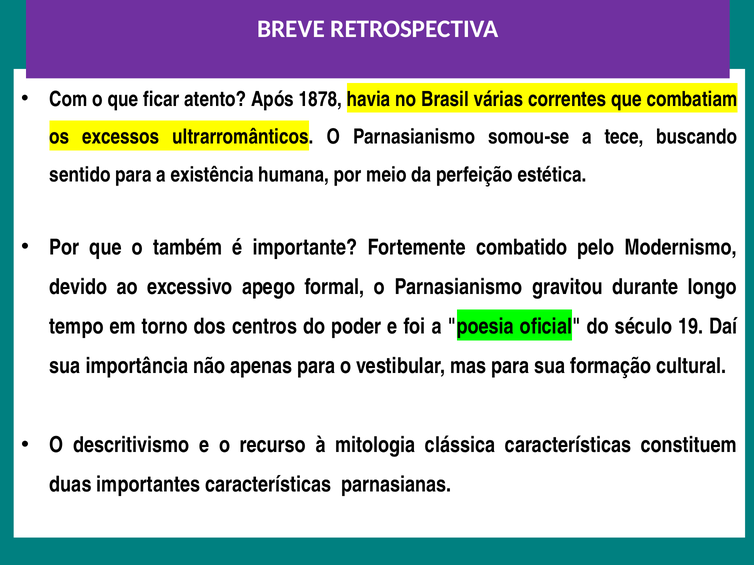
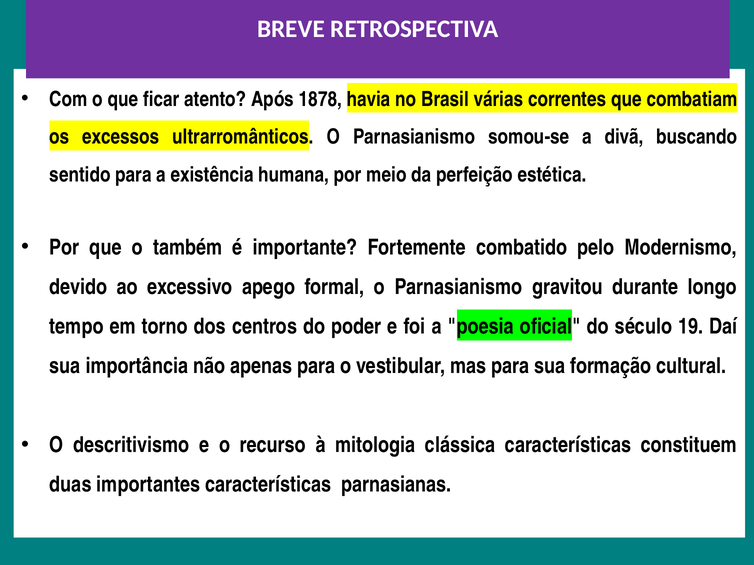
tece: tece -> divã
